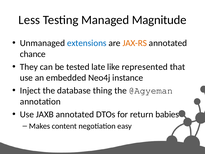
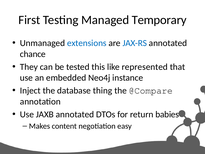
Less: Less -> First
Magnitude: Magnitude -> Temporary
JAX-RS colour: orange -> blue
late: late -> this
@Agyeman: @Agyeman -> @Compare
